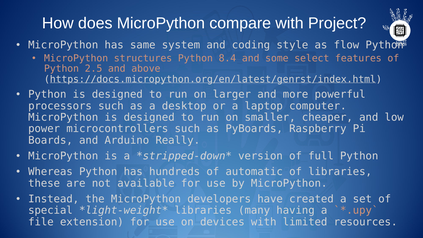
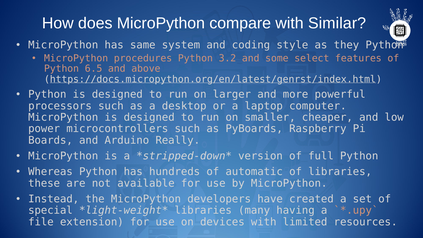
Project: Project -> Similar
flow: flow -> they
structures: structures -> procedures
8.4: 8.4 -> 3.2
2.5: 2.5 -> 6.5
